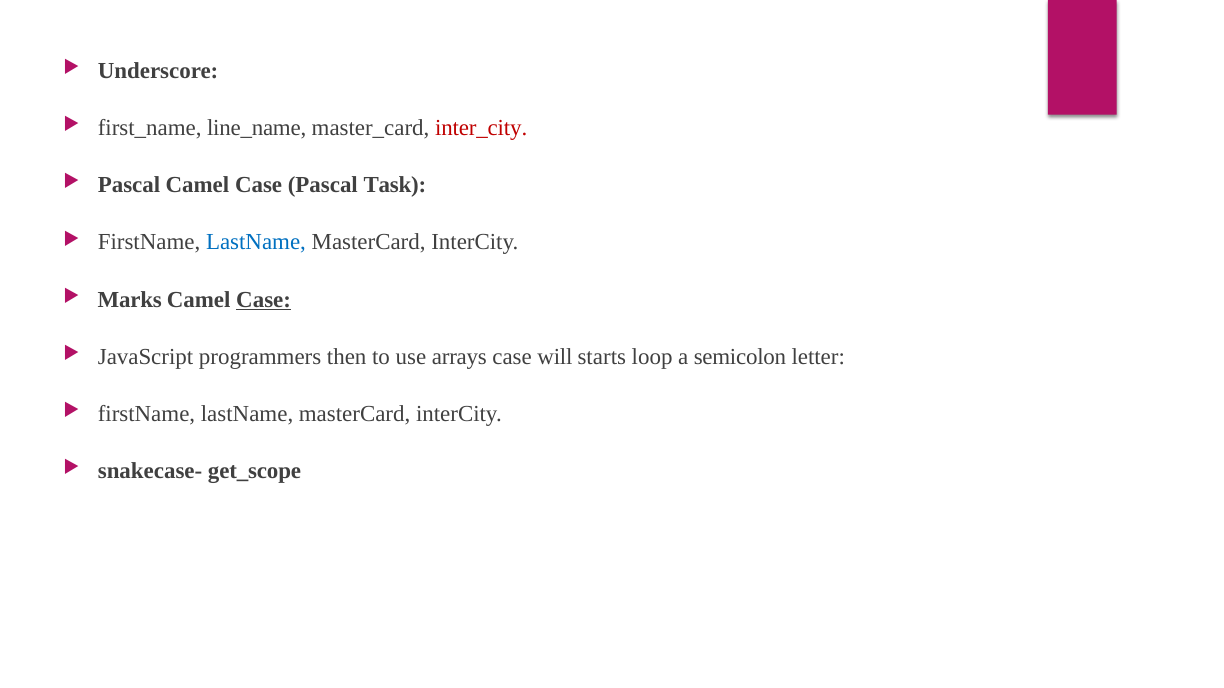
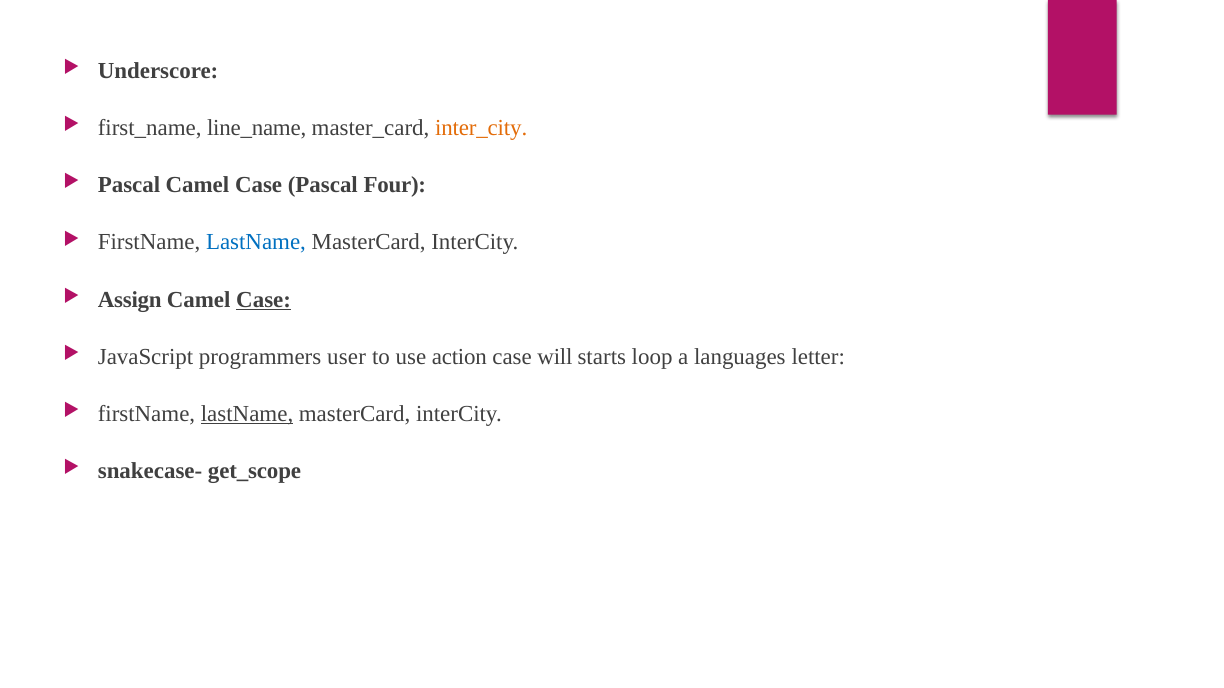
inter_city colour: red -> orange
Task: Task -> Four
Marks: Marks -> Assign
then: then -> user
arrays: arrays -> action
semicolon: semicolon -> languages
lastName at (247, 414) underline: none -> present
